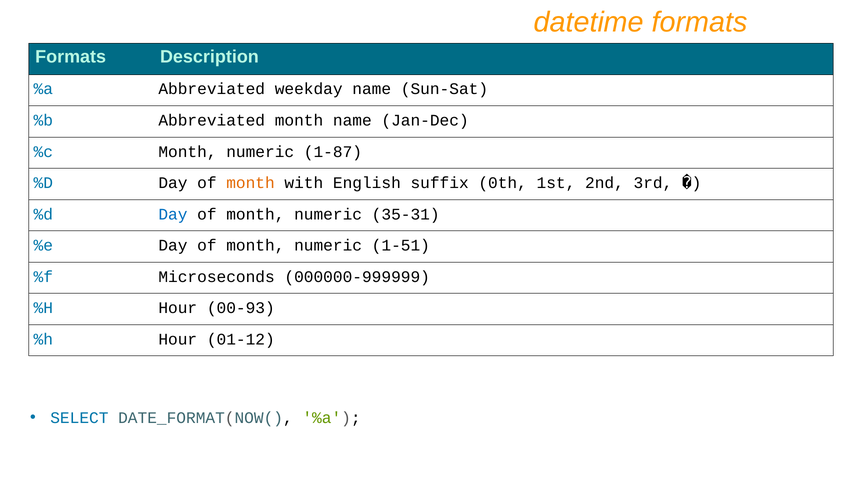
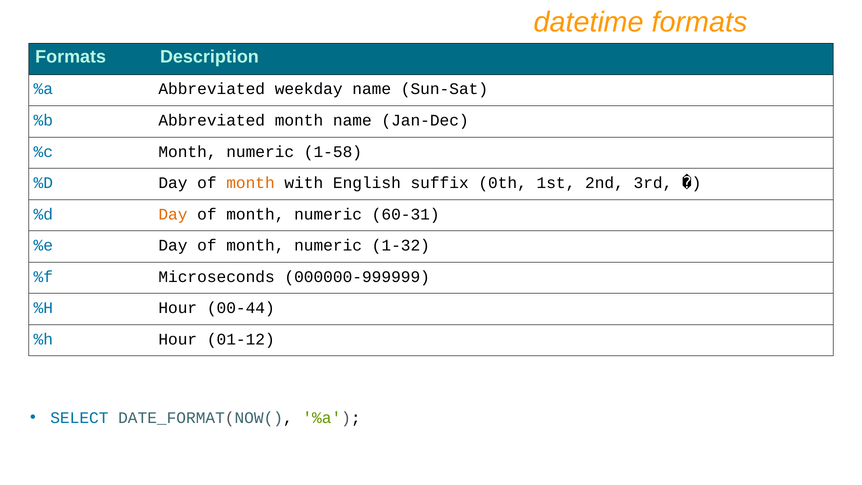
1-87: 1-87 -> 1-58
Day at (173, 214) colour: blue -> orange
35-31: 35-31 -> 60-31
1-51: 1-51 -> 1-32
00-93: 00-93 -> 00-44
